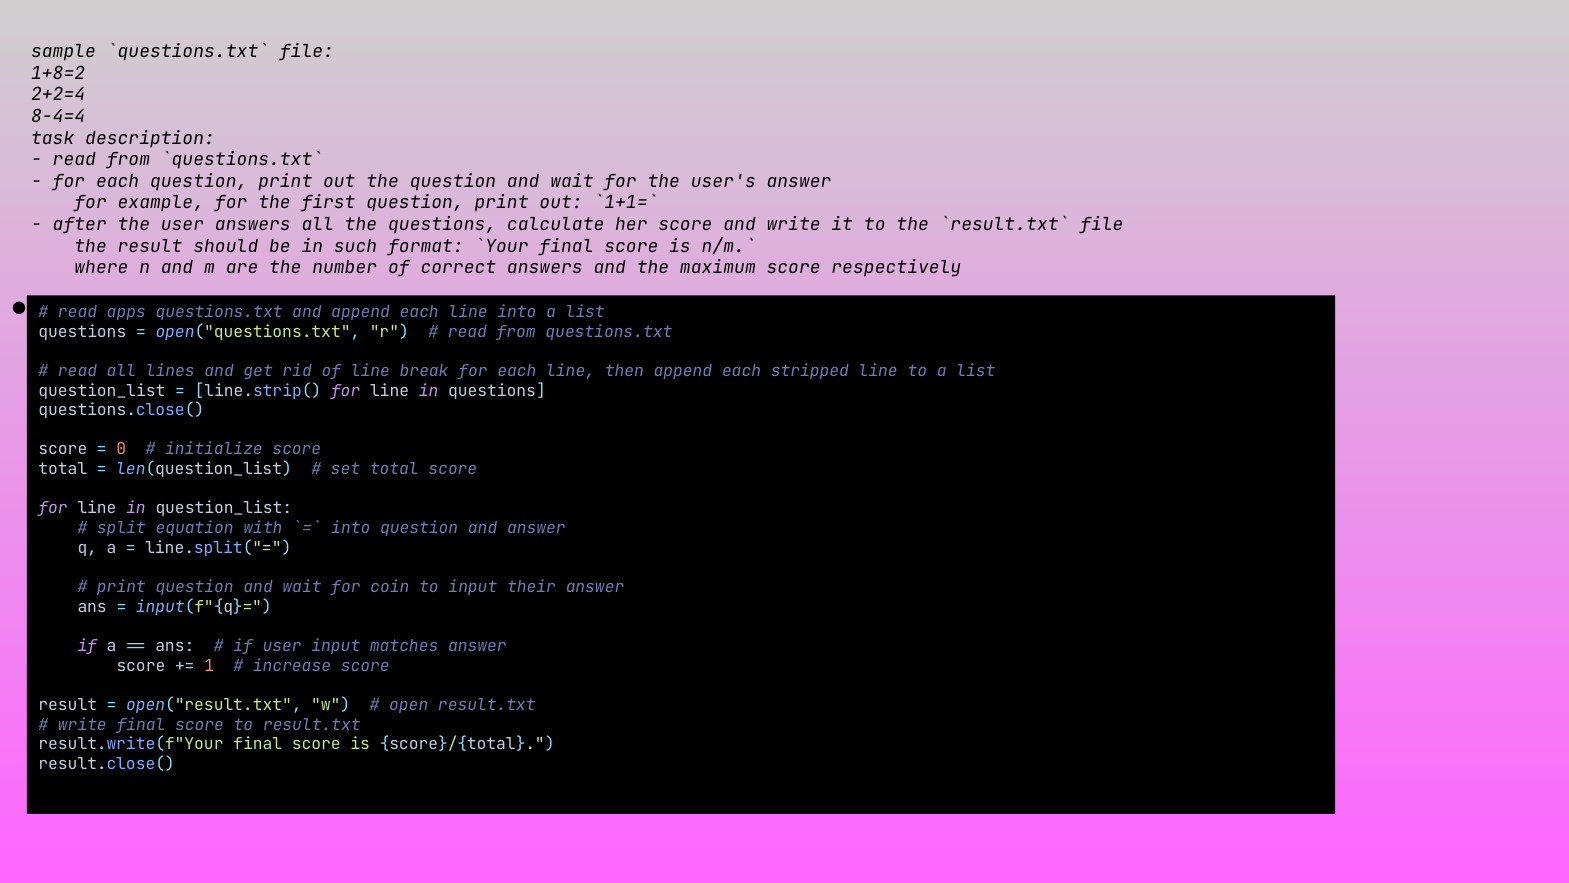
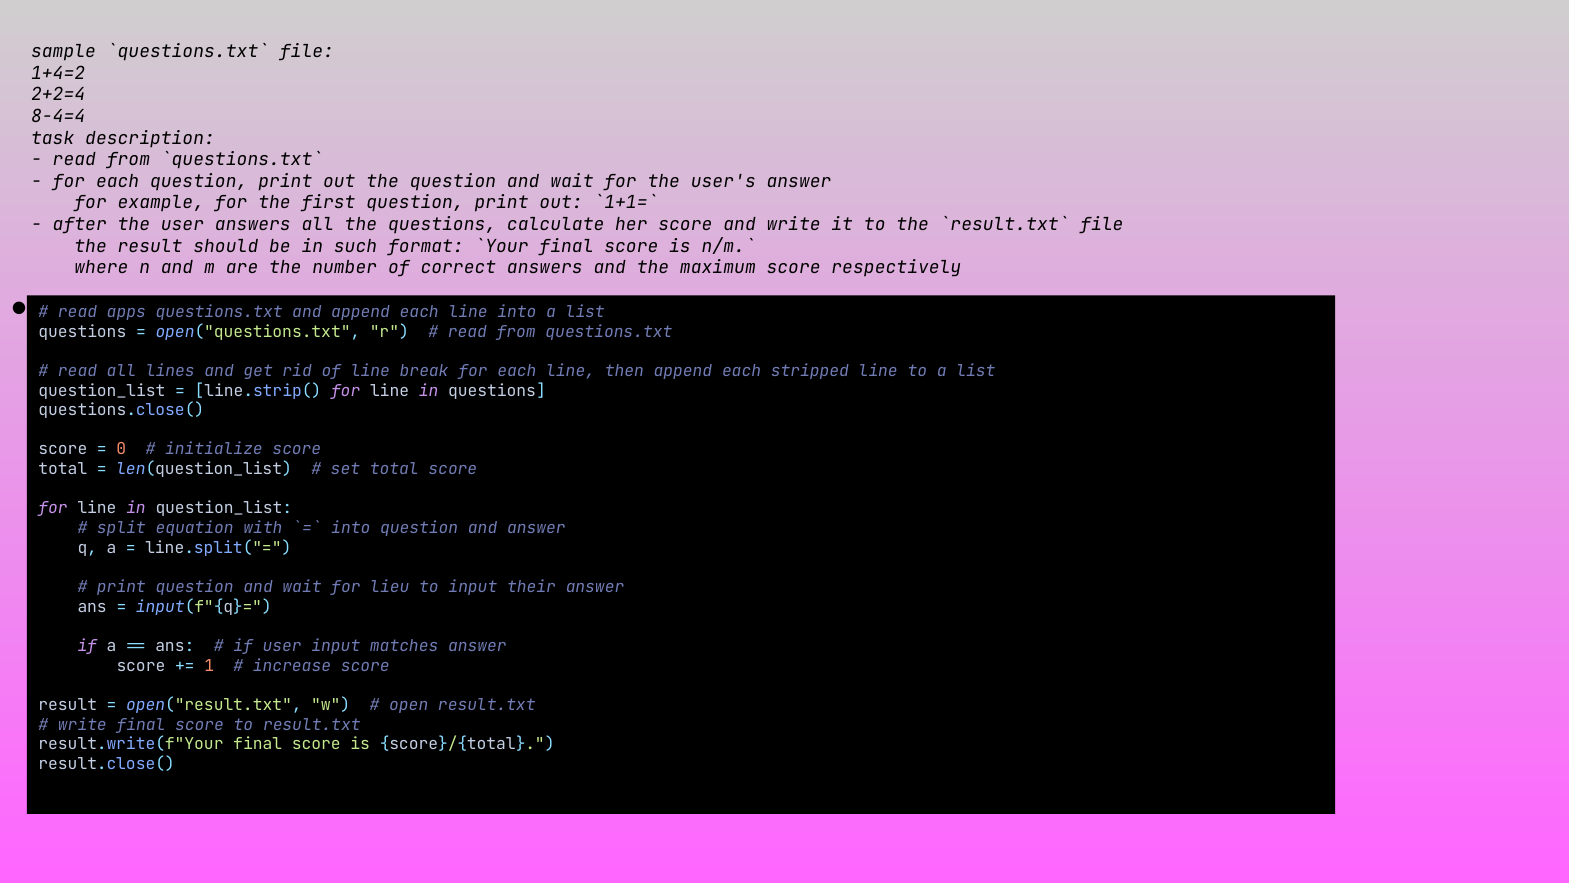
1+8=2: 1+8=2 -> 1+4=2
coin: coin -> lieu
